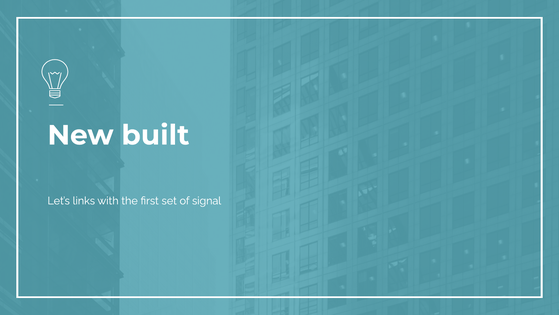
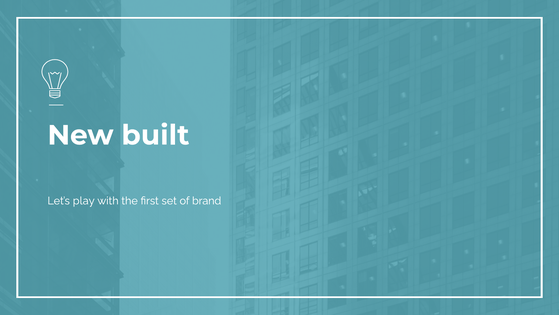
links: links -> play
signal: signal -> brand
